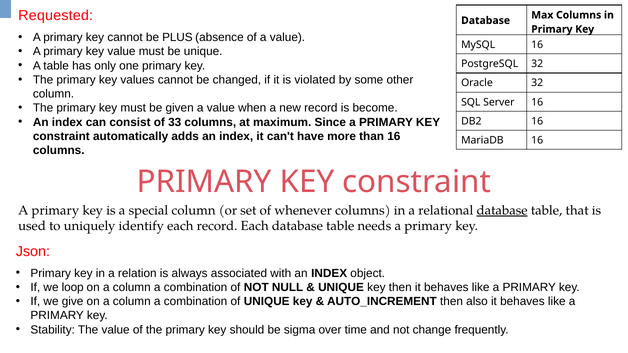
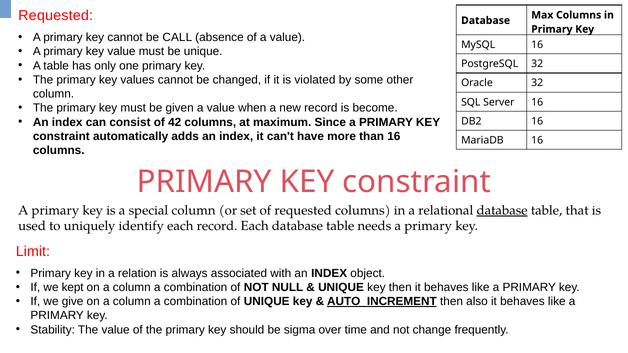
PLUS: PLUS -> CALL
33: 33 -> 42
of whenever: whenever -> requested
Json: Json -> Limit
loop: loop -> kept
AUTO_INCREMENT underline: none -> present
